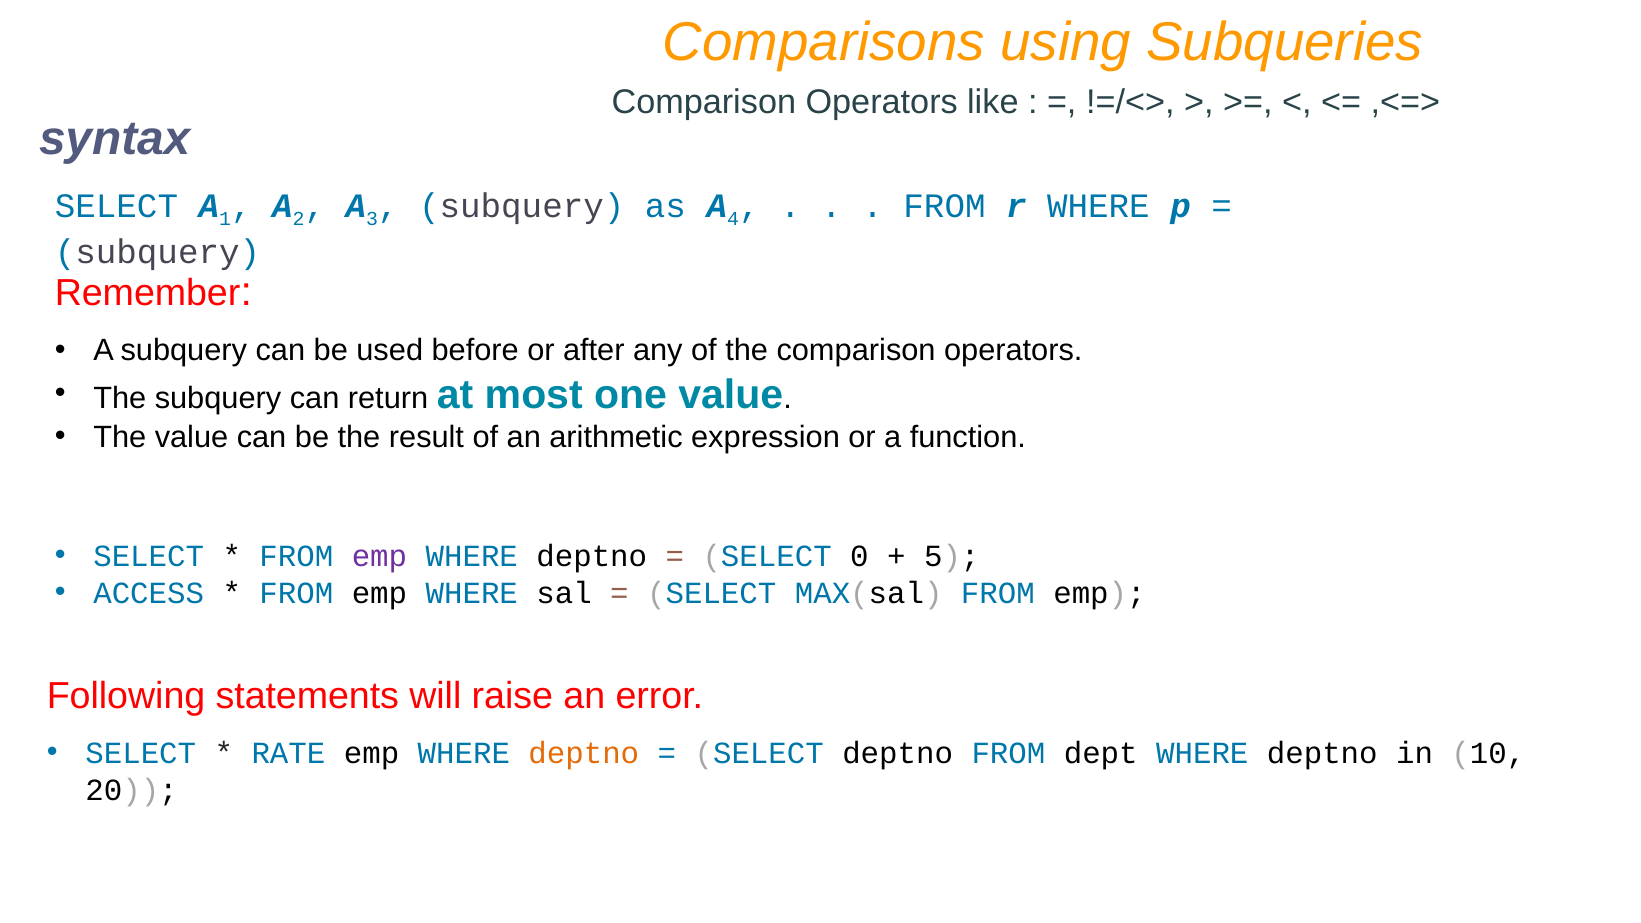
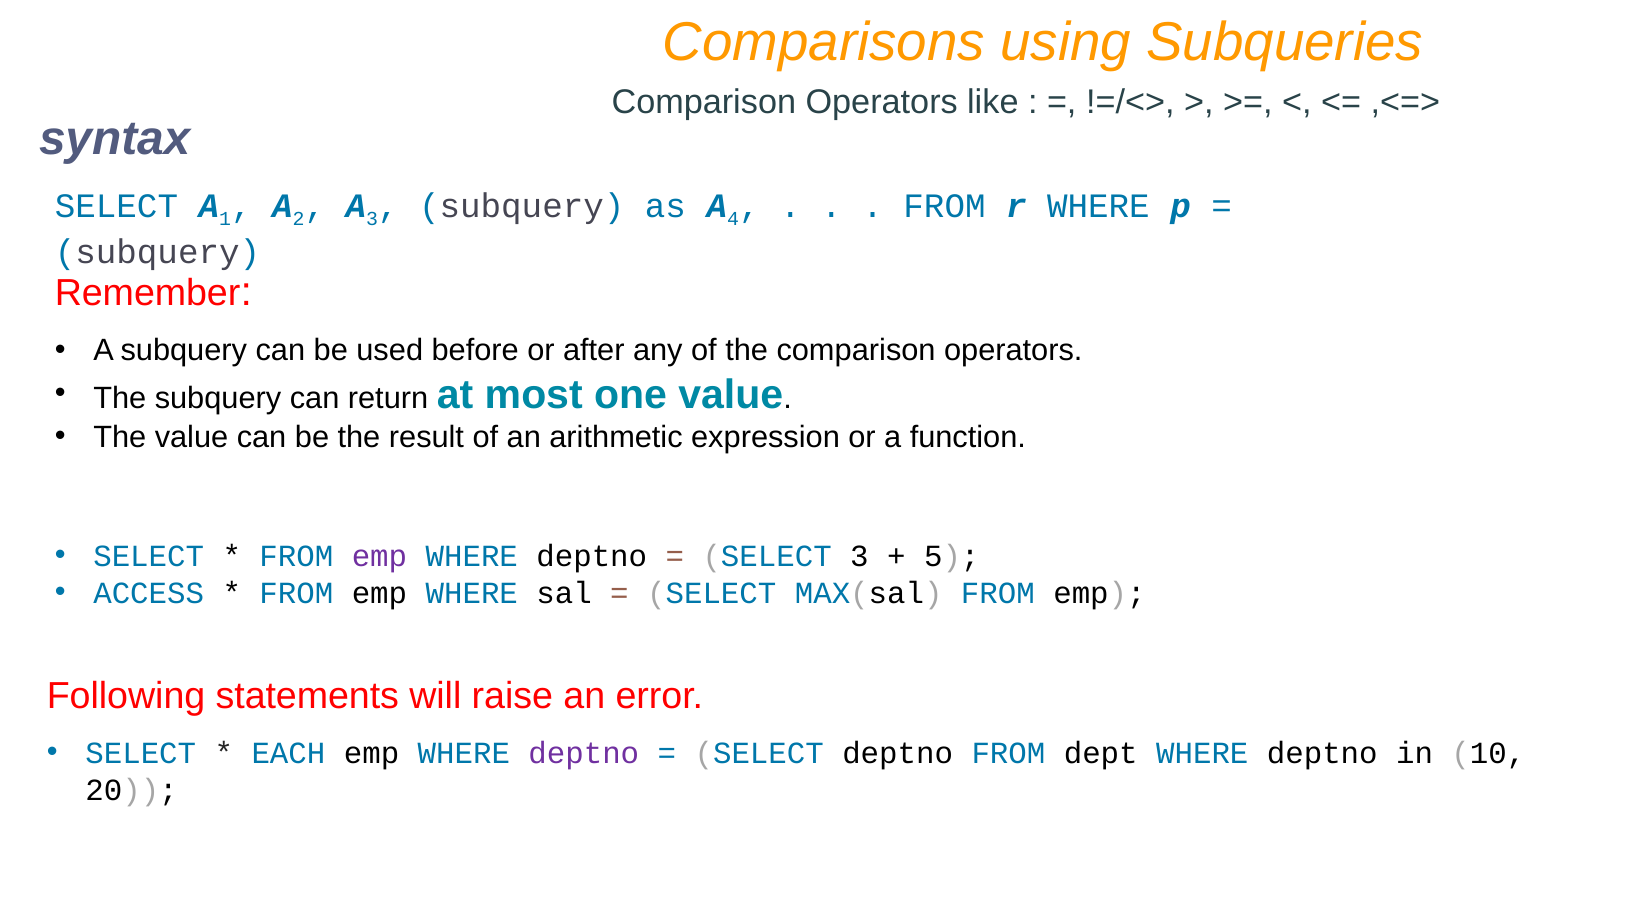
SELECT 0: 0 -> 3
RATE: RATE -> EACH
deptno at (584, 754) colour: orange -> purple
